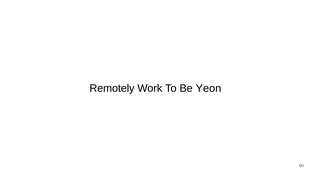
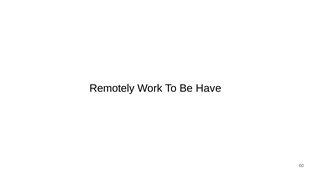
Yeon: Yeon -> Have
